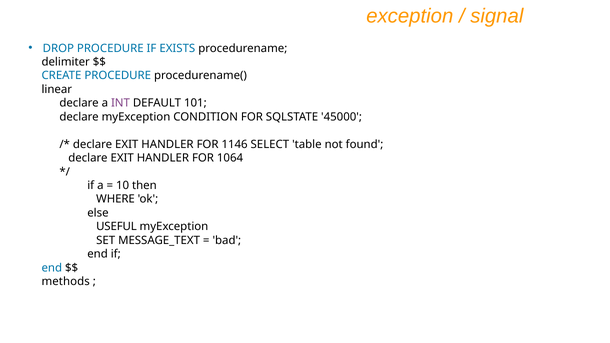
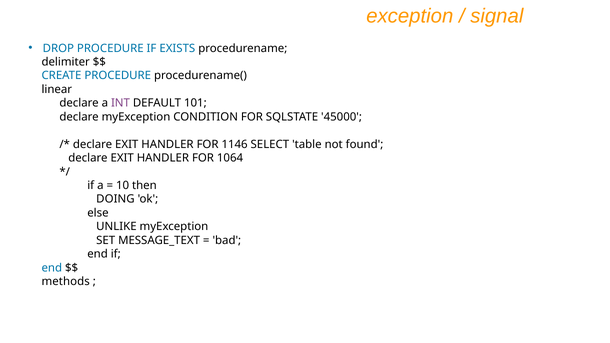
WHERE: WHERE -> DOING
USEFUL: USEFUL -> UNLIKE
